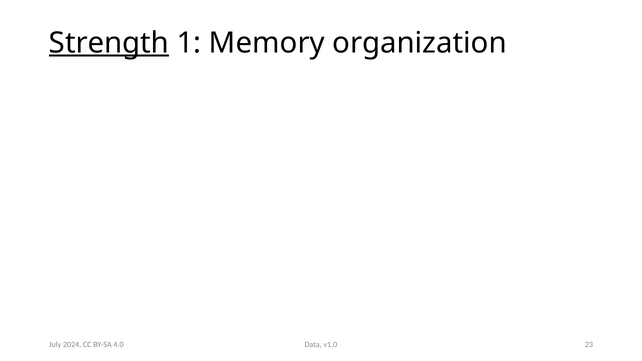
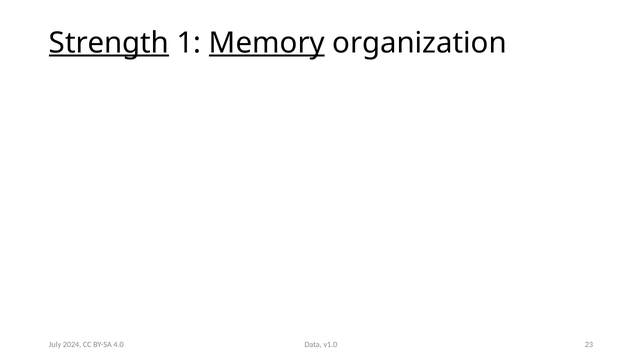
Memory underline: none -> present
